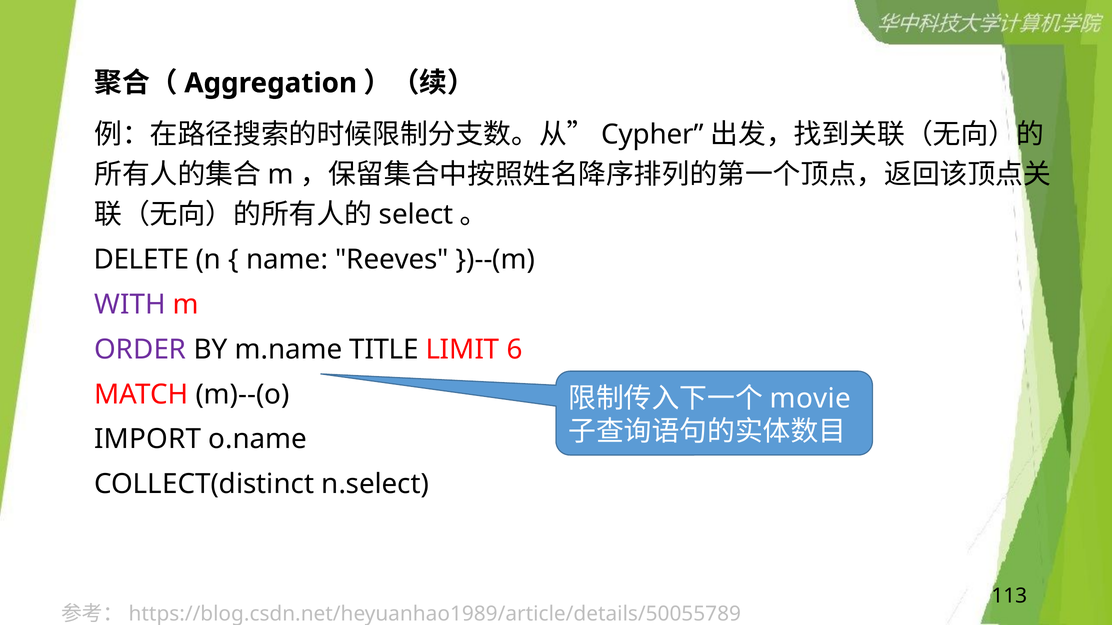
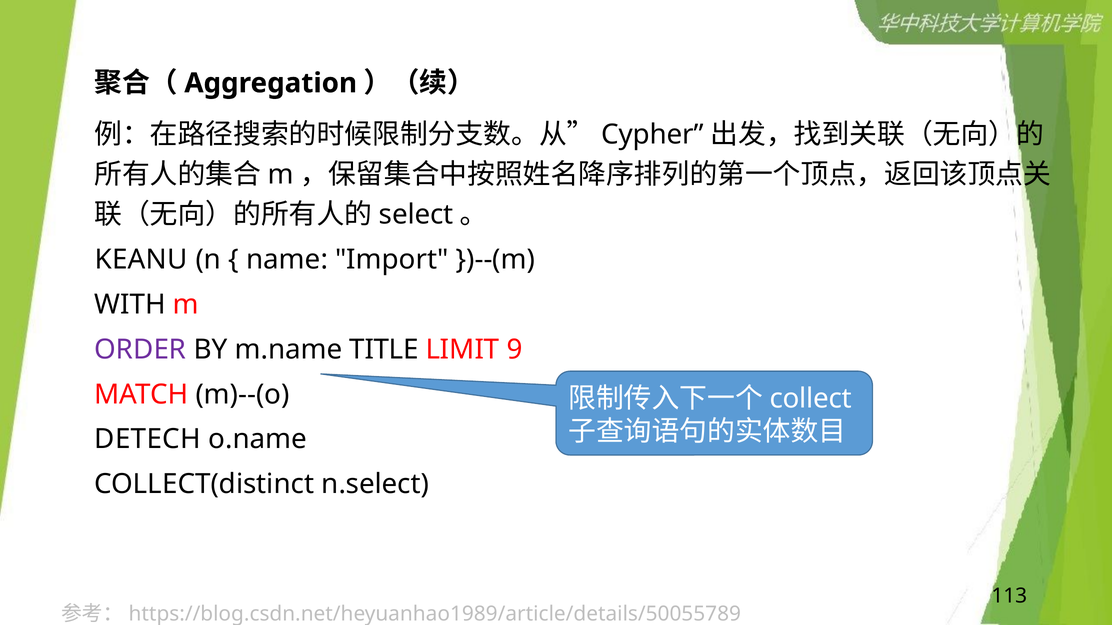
DELETE: DELETE -> KEANU
Reeves: Reeves -> Import
WITH colour: purple -> black
6: 6 -> 9
movie: movie -> collect
IMPORT: IMPORT -> DETECH
